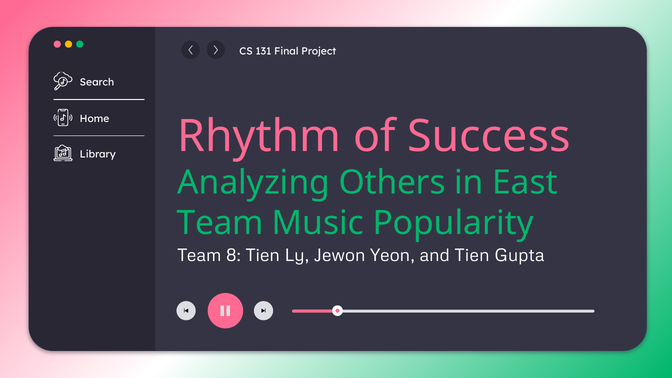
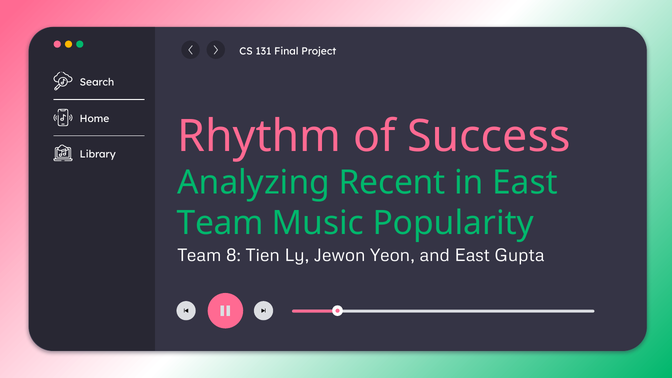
Others: Others -> Recent
and Tien: Tien -> East
